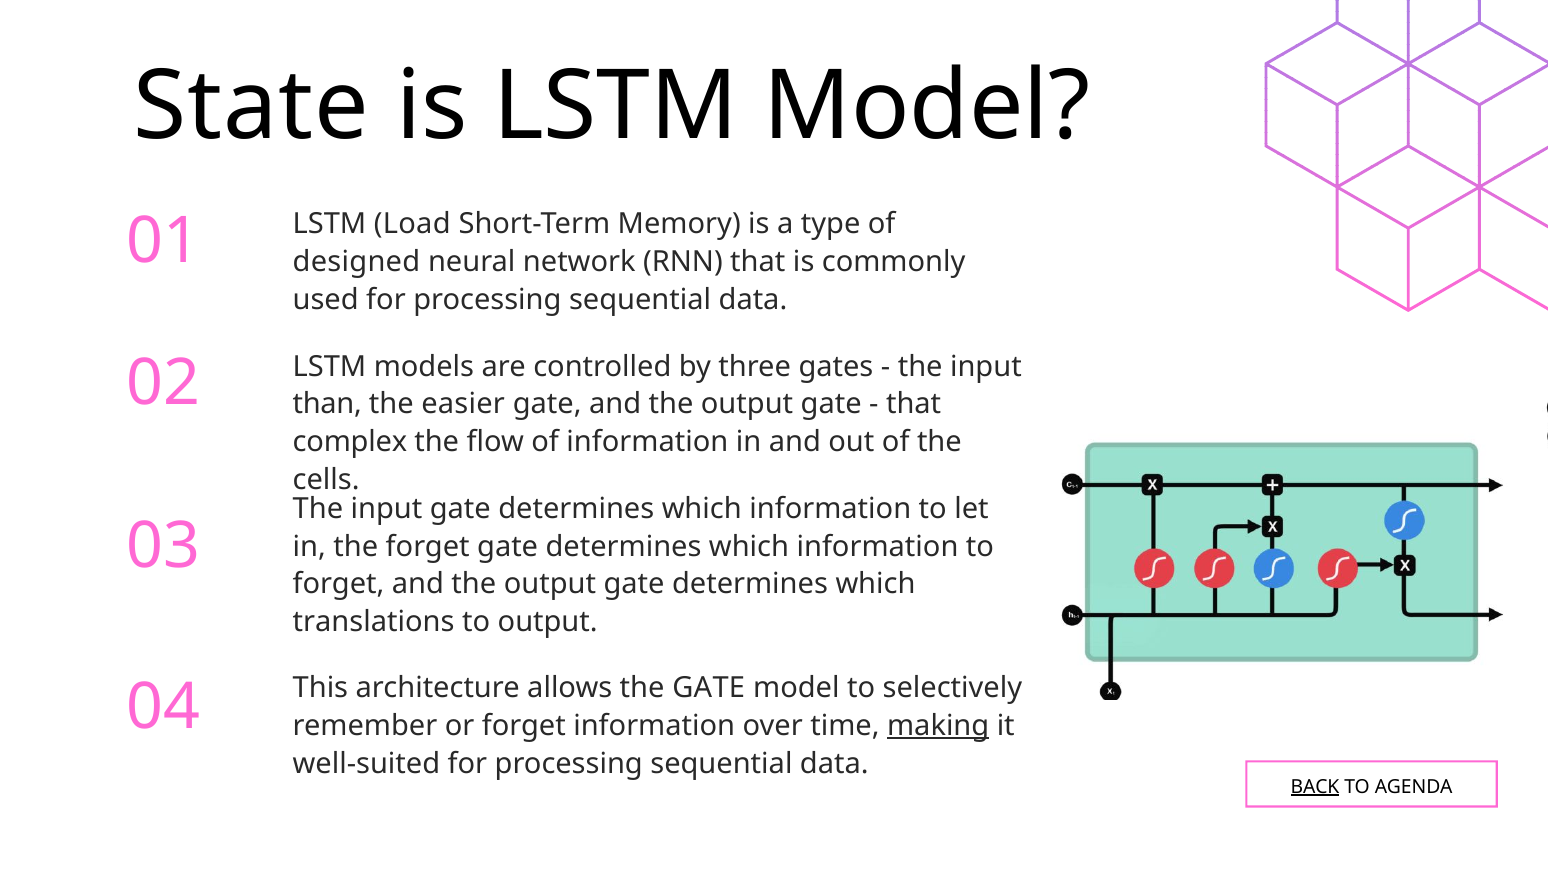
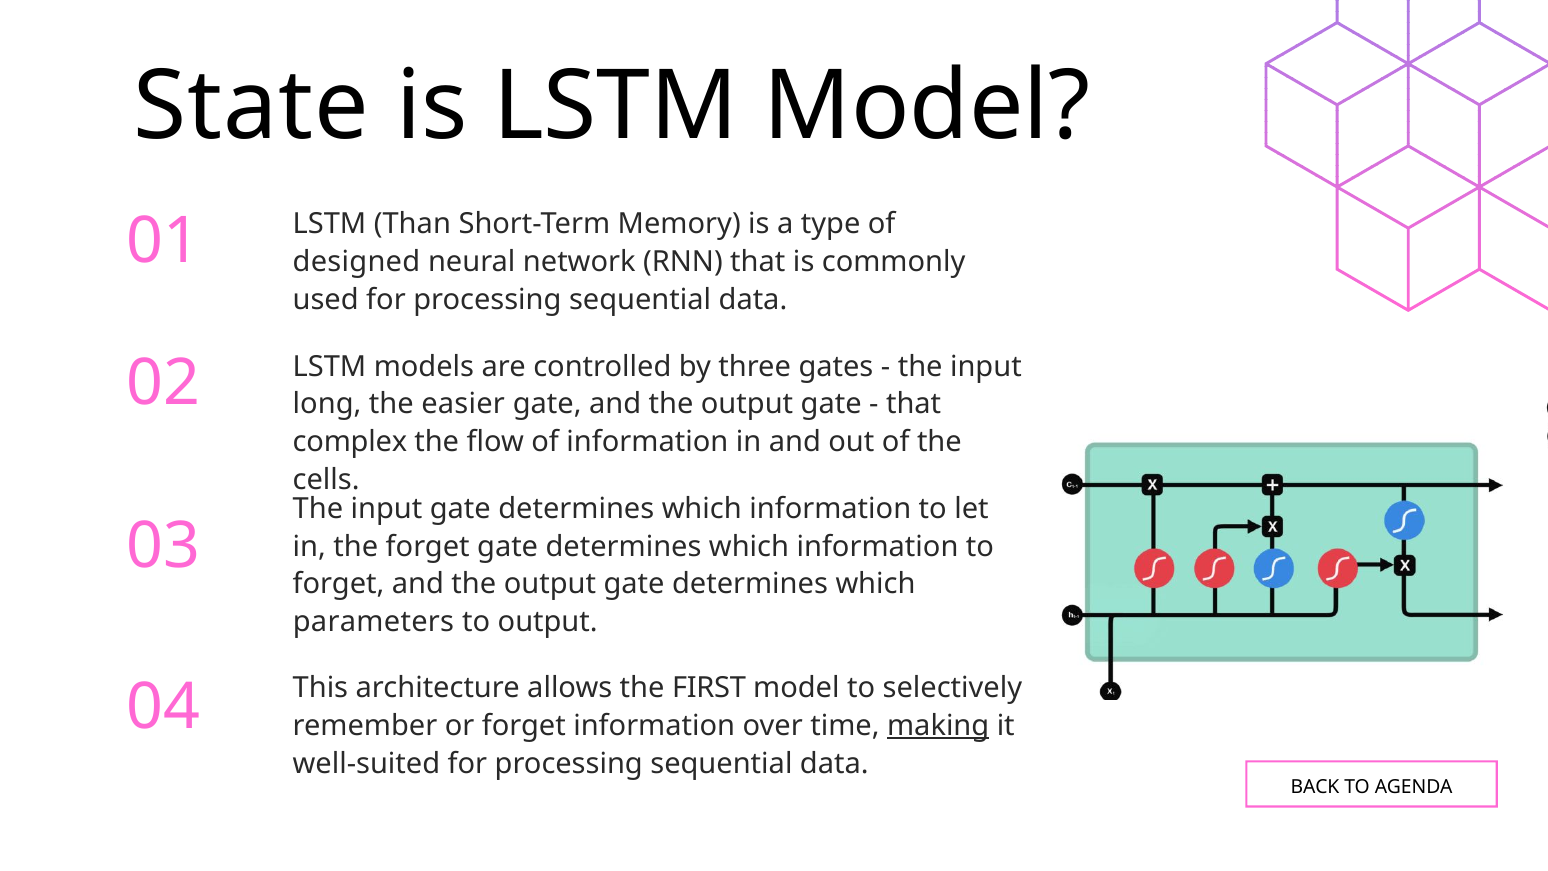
Load: Load -> Than
than: than -> long
translations: translations -> parameters
the GATE: GATE -> FIRST
BACK underline: present -> none
